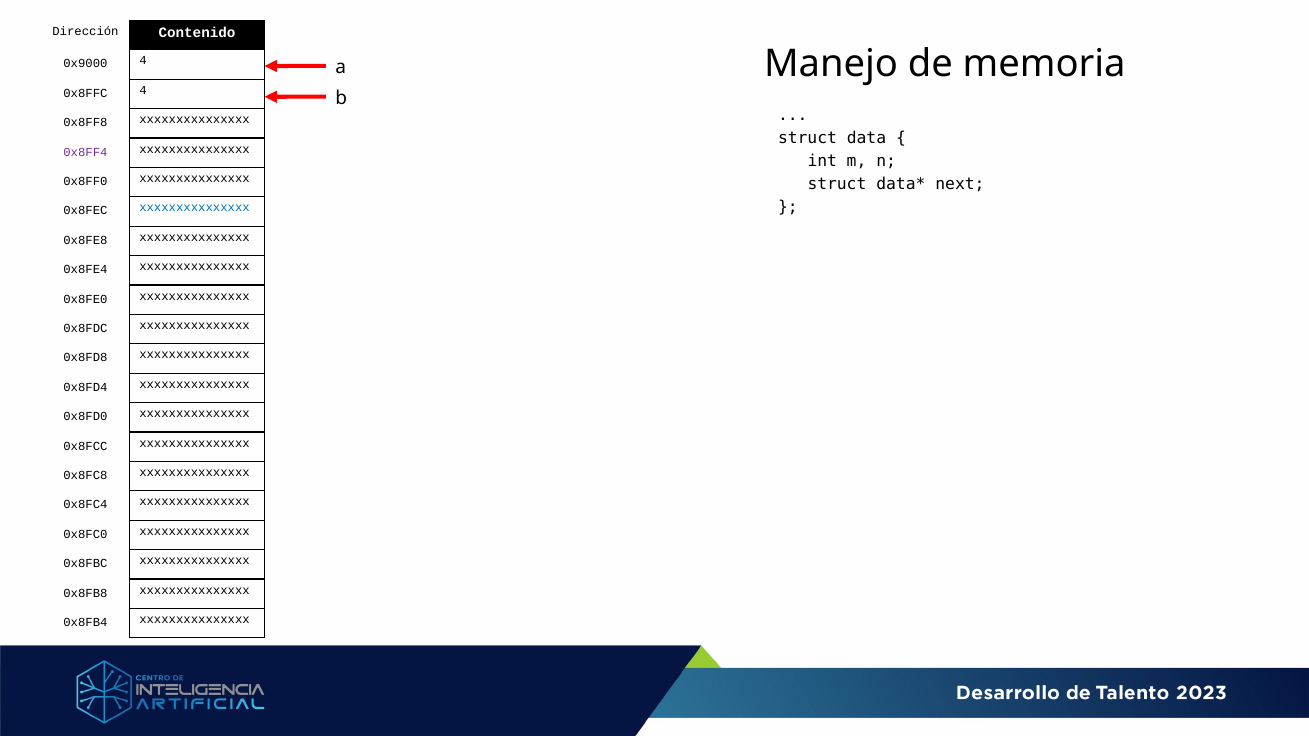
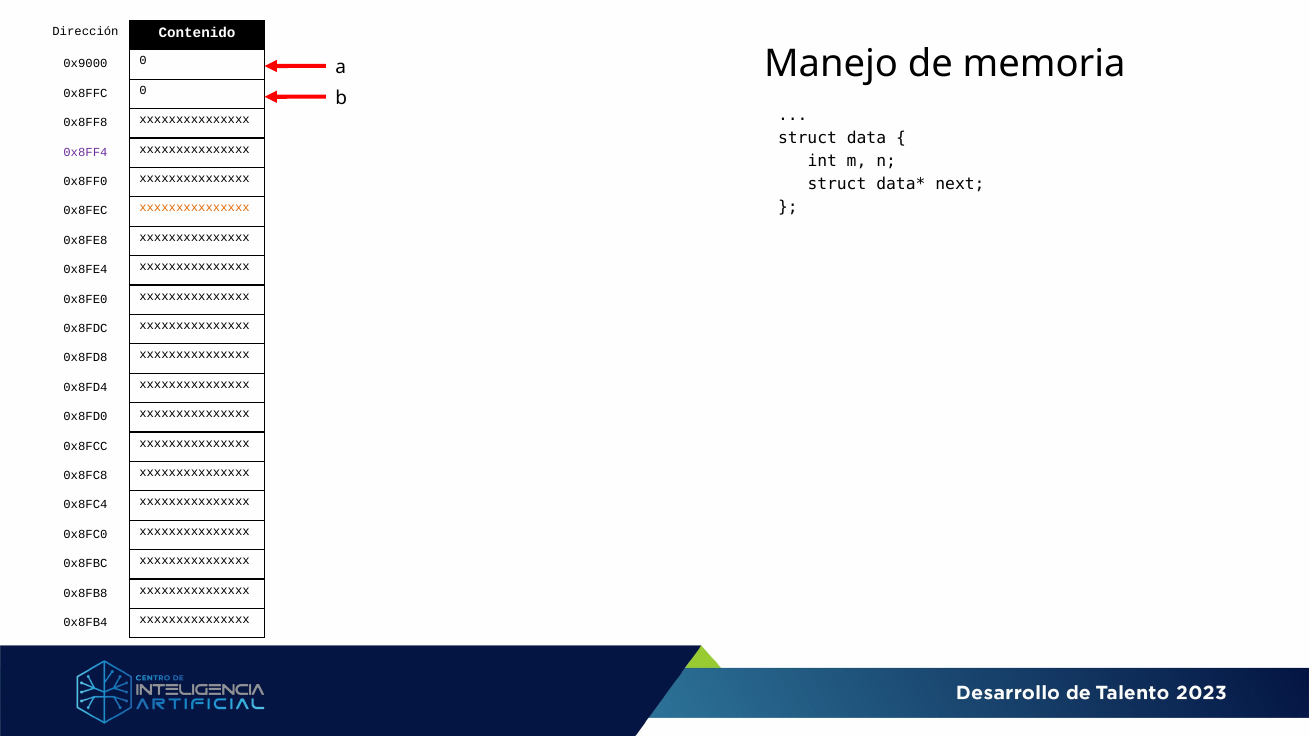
0x9000 4: 4 -> 0
0x8FFC 4: 4 -> 0
xxxxxxxxxxxxxxx at (195, 208) colour: blue -> orange
